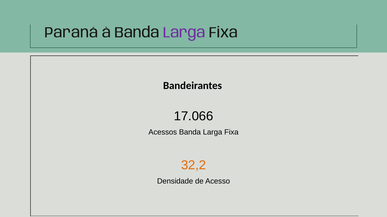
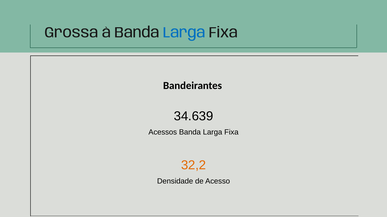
Paraná: Paraná -> Grossa
Larga at (184, 32) colour: purple -> blue
17.066: 17.066 -> 34.639
